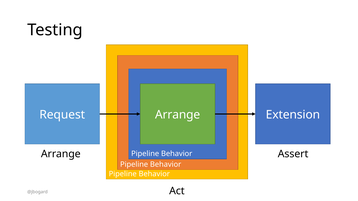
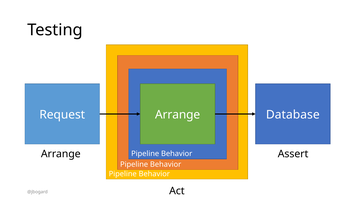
Extension: Extension -> Database
